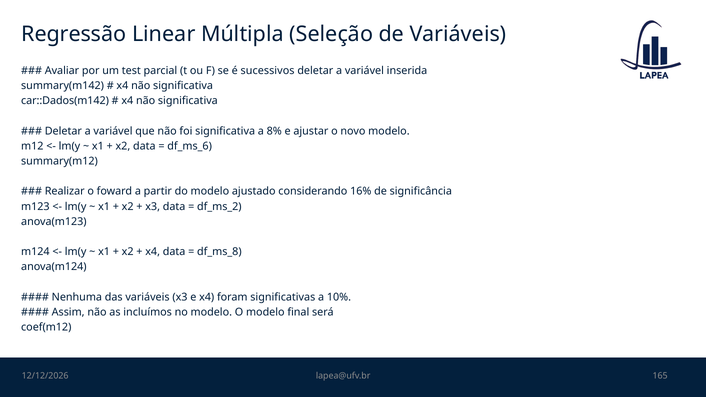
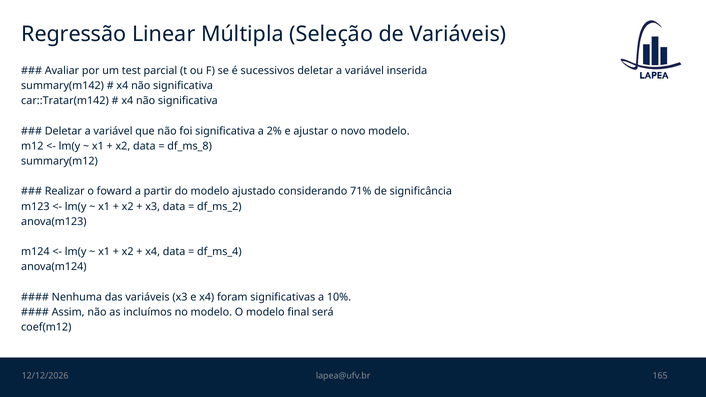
car::Dados(m142: car::Dados(m142 -> car::Tratar(m142
8%: 8% -> 2%
df_ms_6: df_ms_6 -> df_ms_8
16%: 16% -> 71%
df_ms_8: df_ms_8 -> df_ms_4
